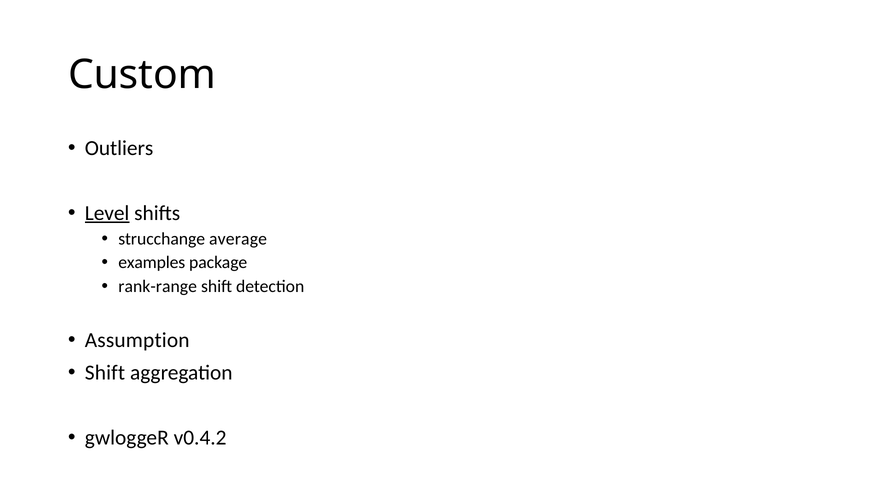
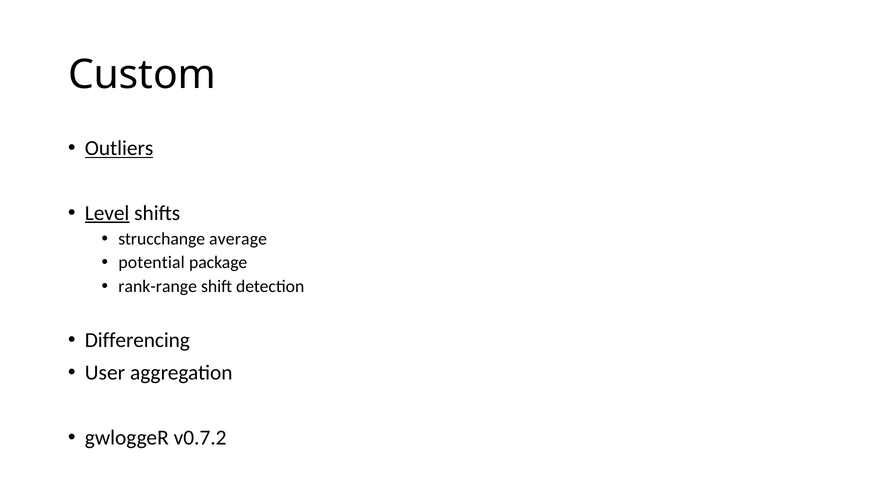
Outliers underline: none -> present
examples: examples -> potential
Assumption: Assumption -> Differencing
Shift at (105, 373): Shift -> User
v0.4.2: v0.4.2 -> v0.7.2
